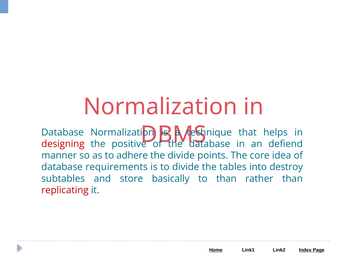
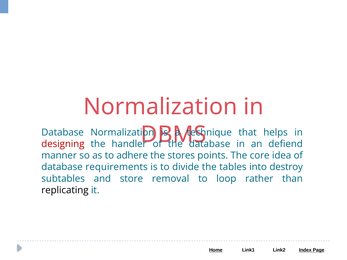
positive: positive -> handler
the divide: divide -> stores
basically: basically -> removal
to than: than -> loop
replicating colour: red -> black
